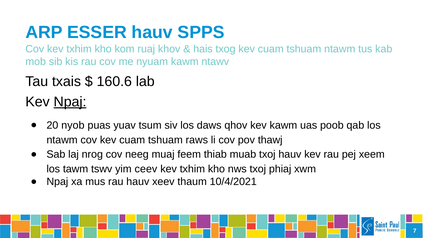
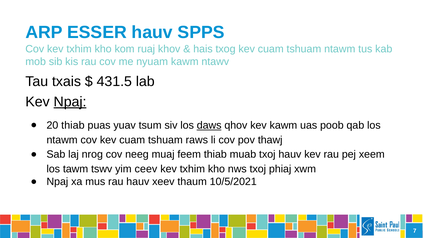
160.6: 160.6 -> 431.5
20 nyob: nyob -> thiab
daws underline: none -> present
10/4/2021: 10/4/2021 -> 10/5/2021
